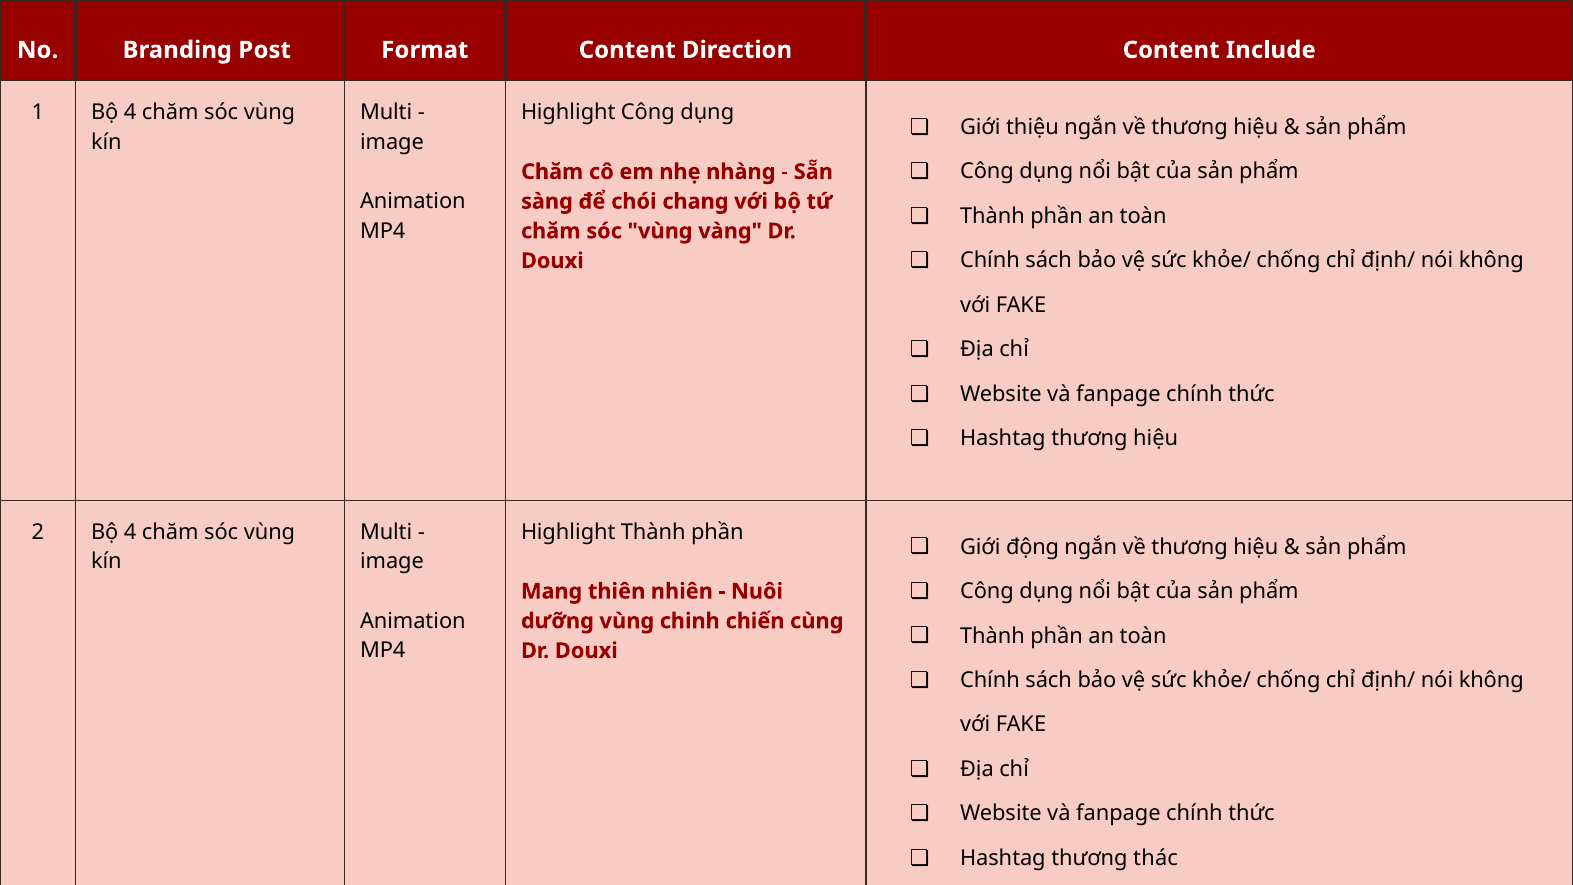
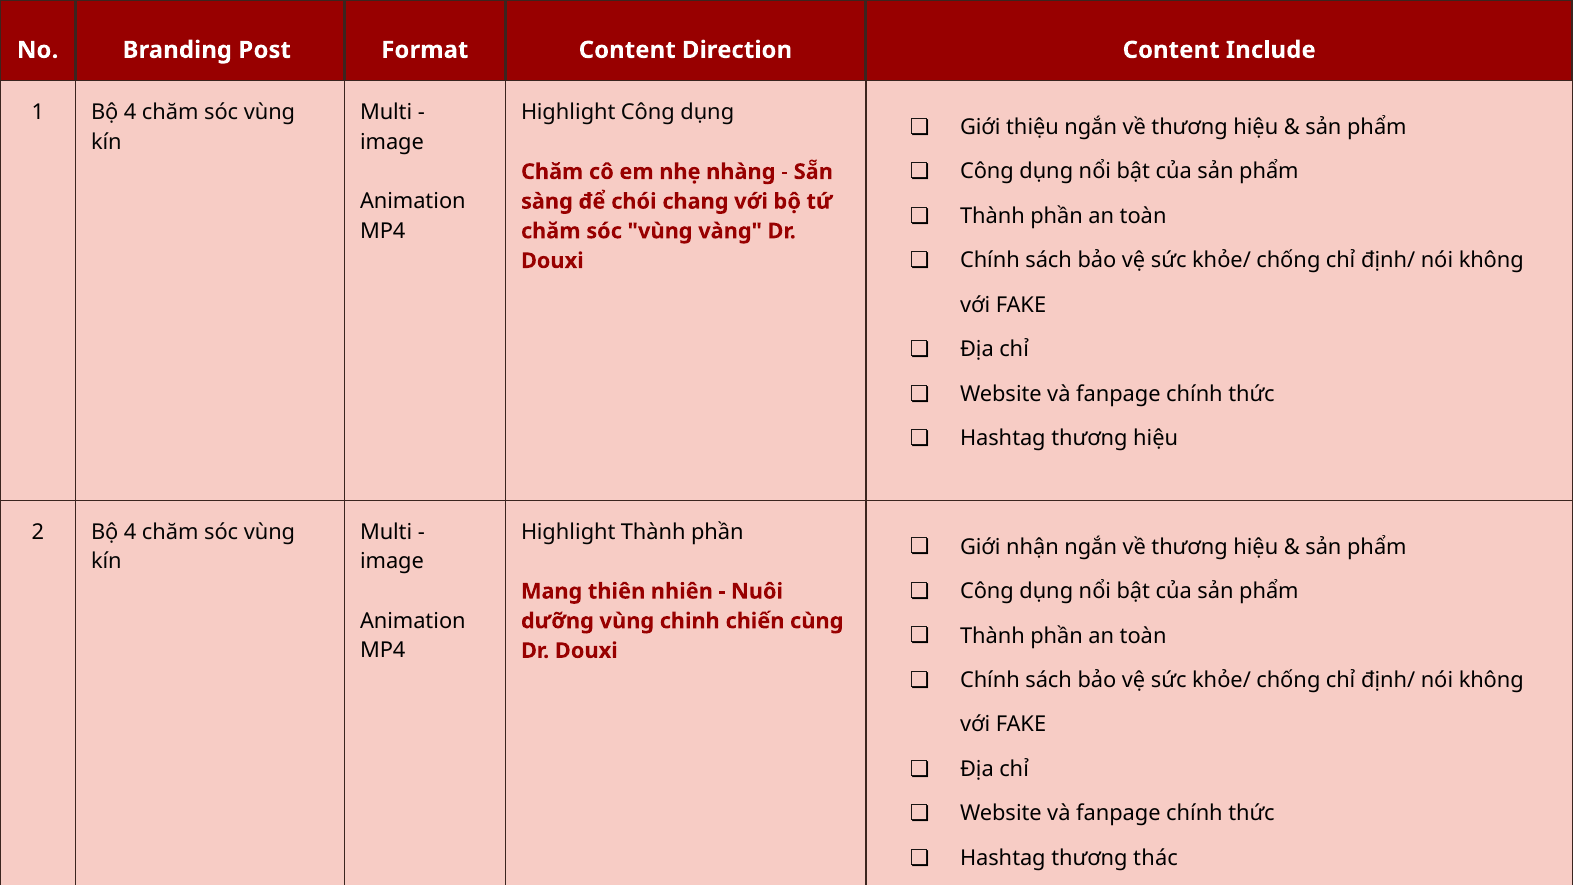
động: động -> nhận
